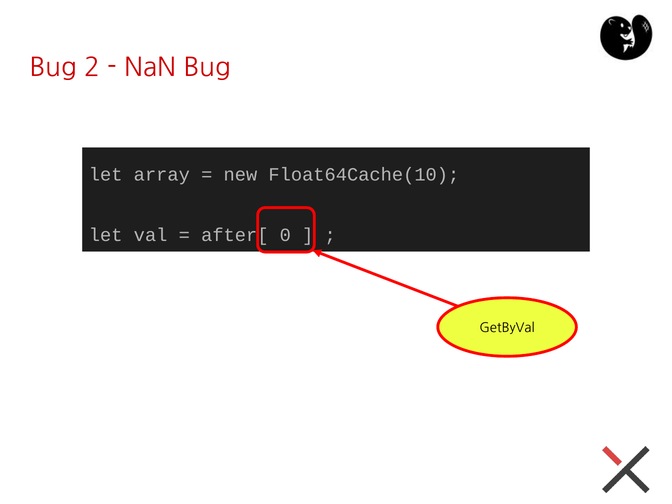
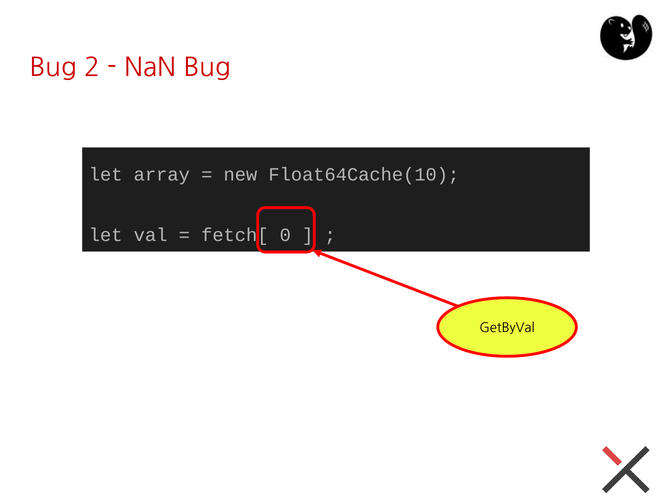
after[: after[ -> fetch[
